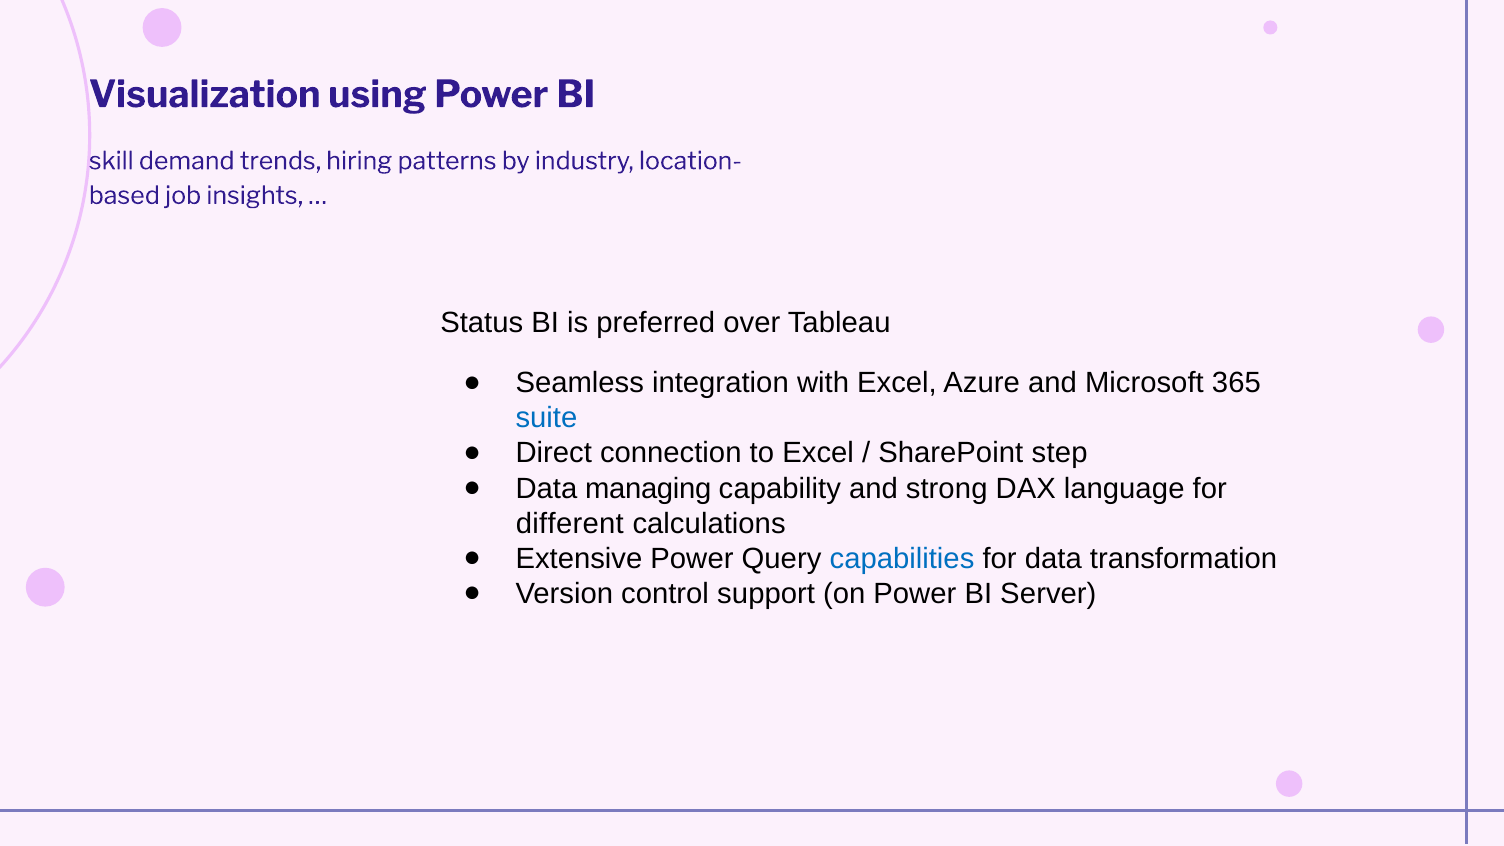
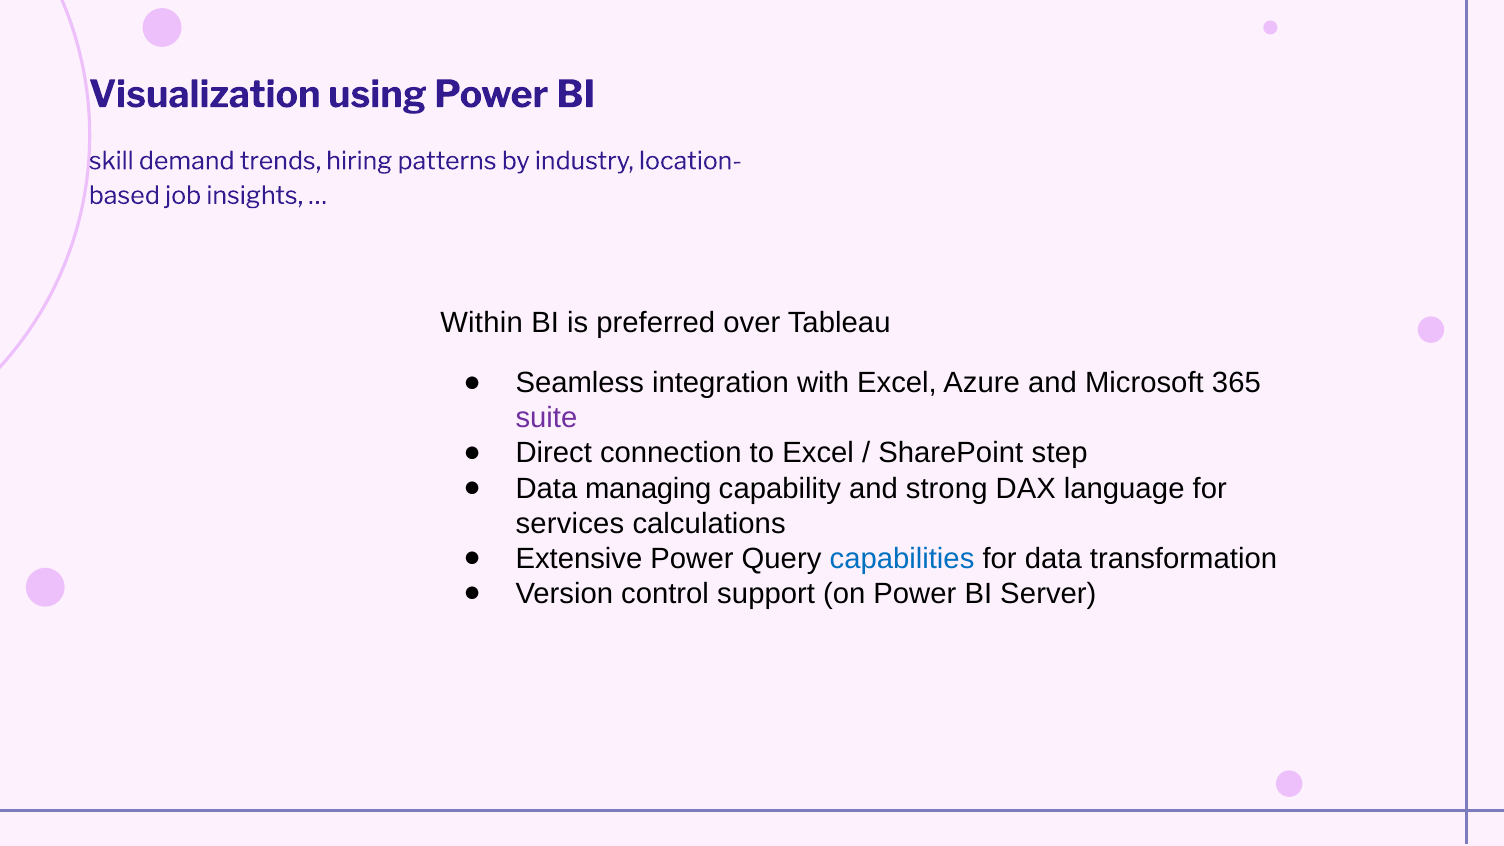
Status: Status -> Within
suite colour: blue -> purple
different: different -> services
